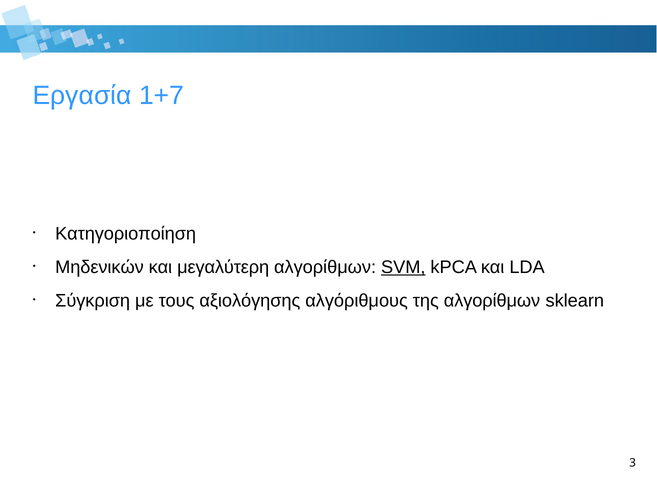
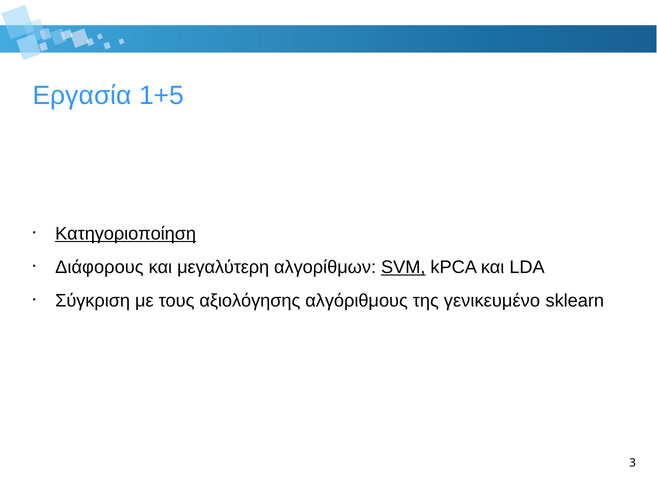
1+7: 1+7 -> 1+5
Κατηγοριοποίηση underline: none -> present
Μηδενικών: Μηδενικών -> Διάφορους
της αλγορίθμων: αλγορίθμων -> γενικευμένο
